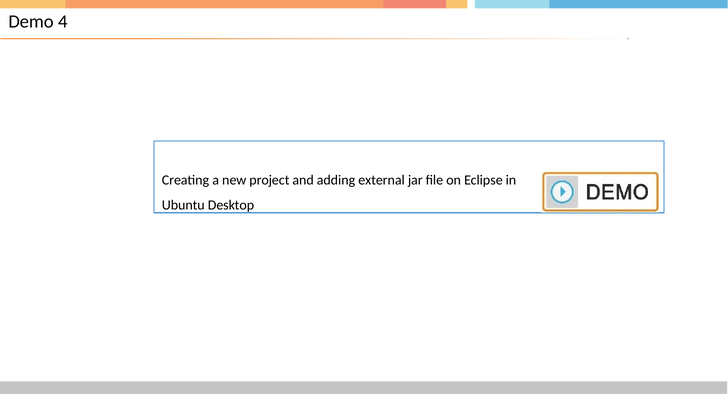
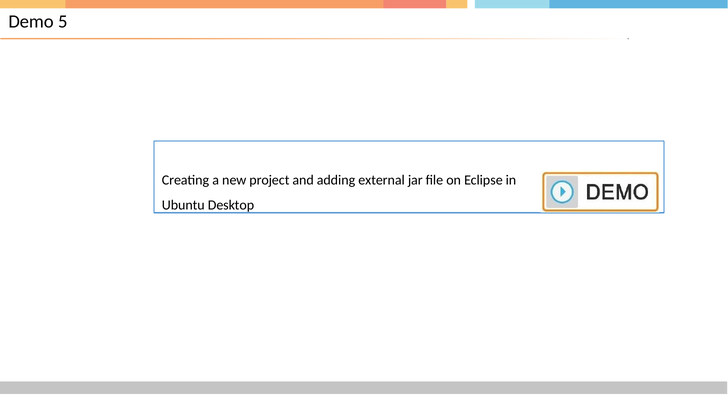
4: 4 -> 5
